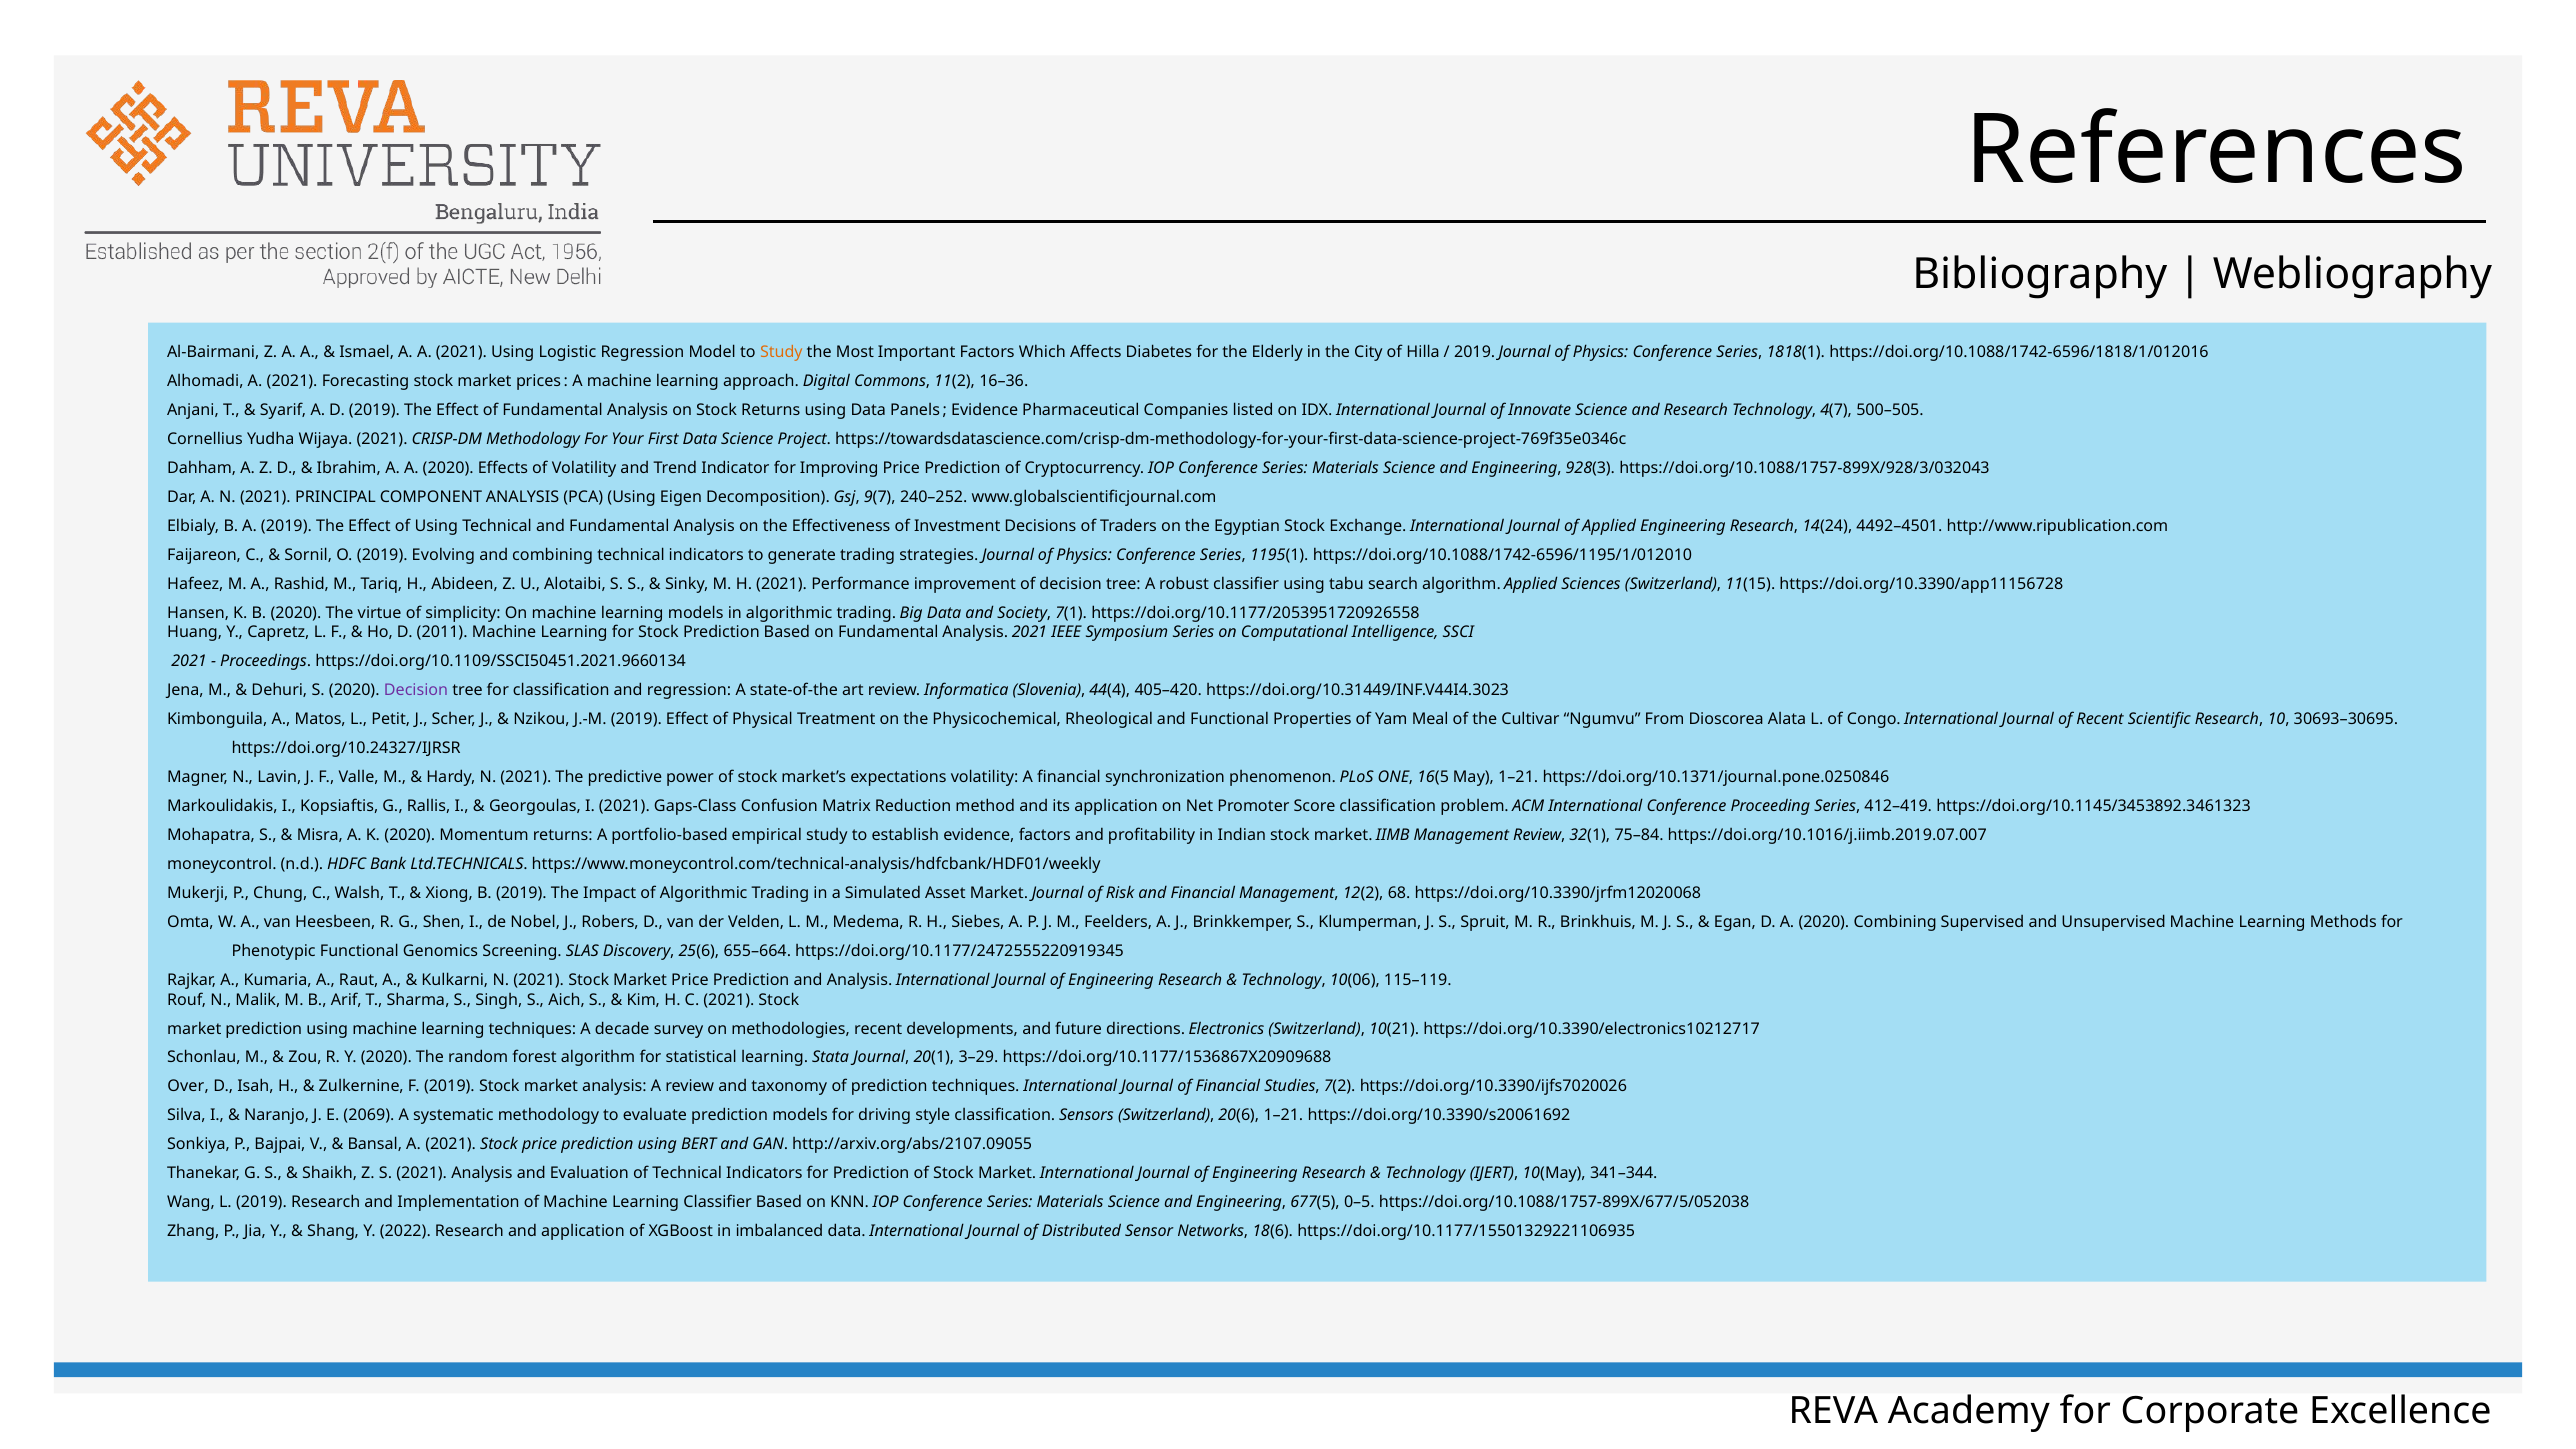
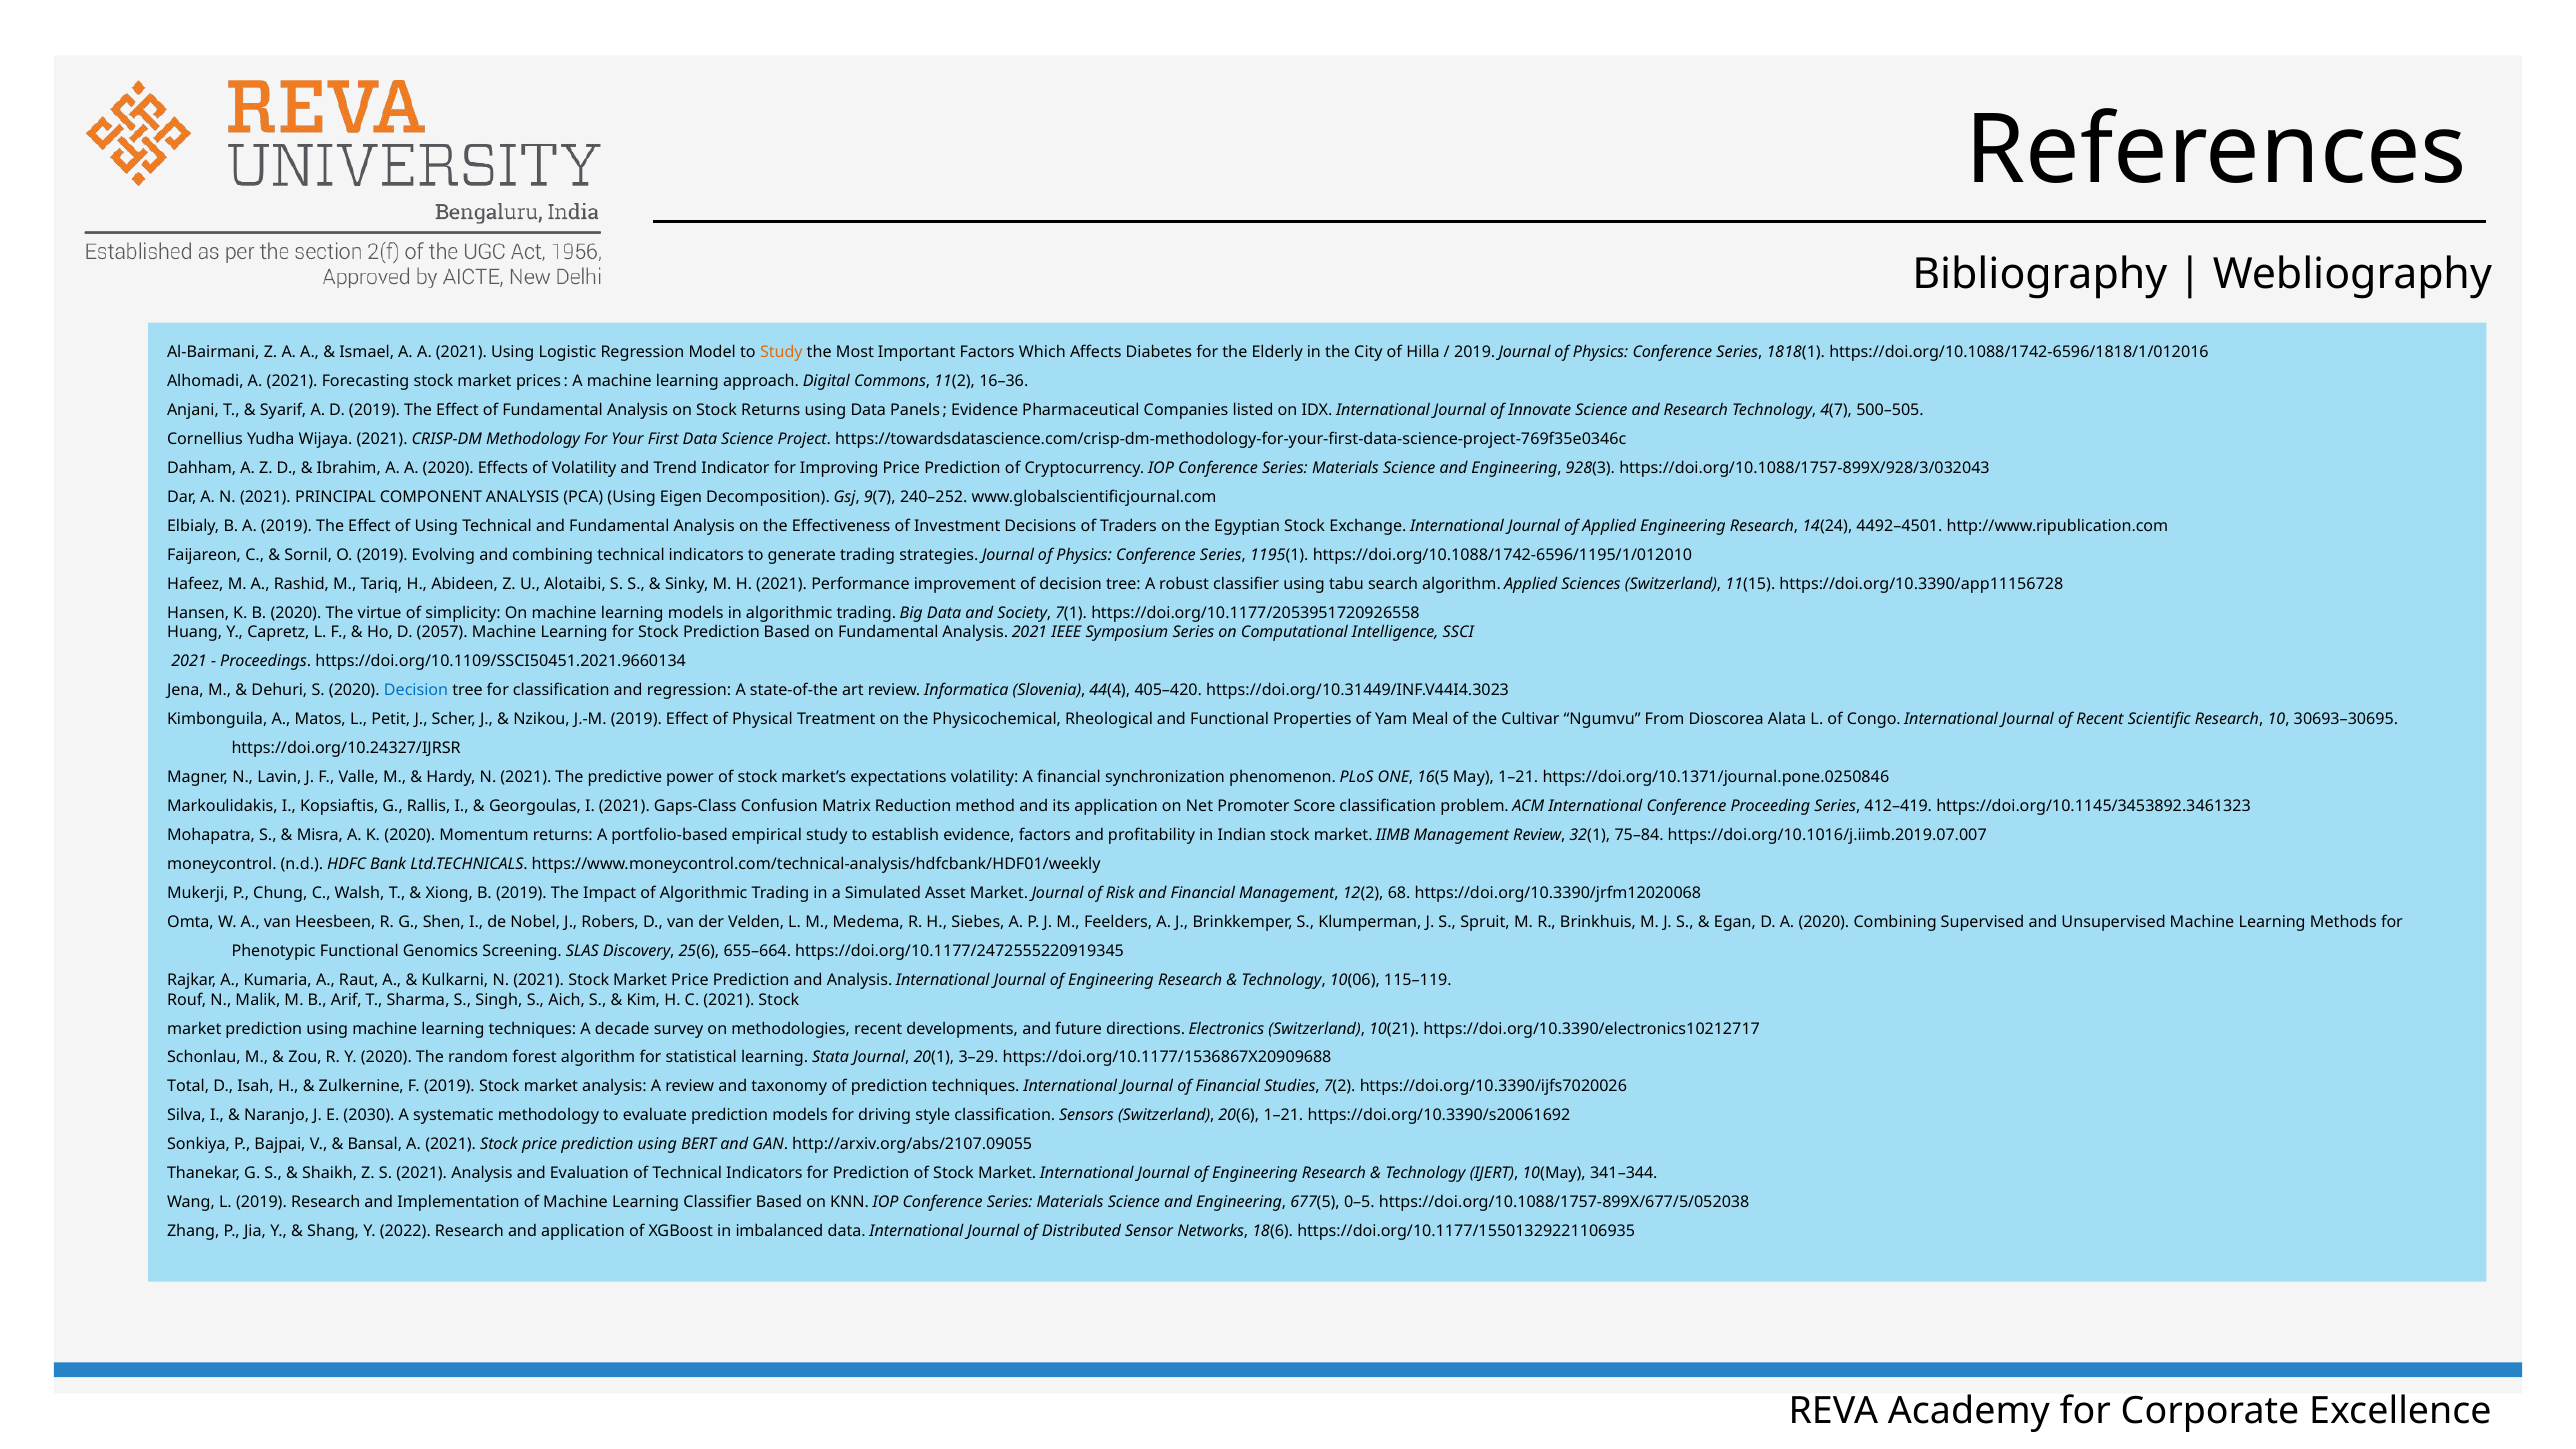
2011: 2011 -> 2057
Decision at (416, 691) colour: purple -> blue
Over: Over -> Total
2069: 2069 -> 2030
